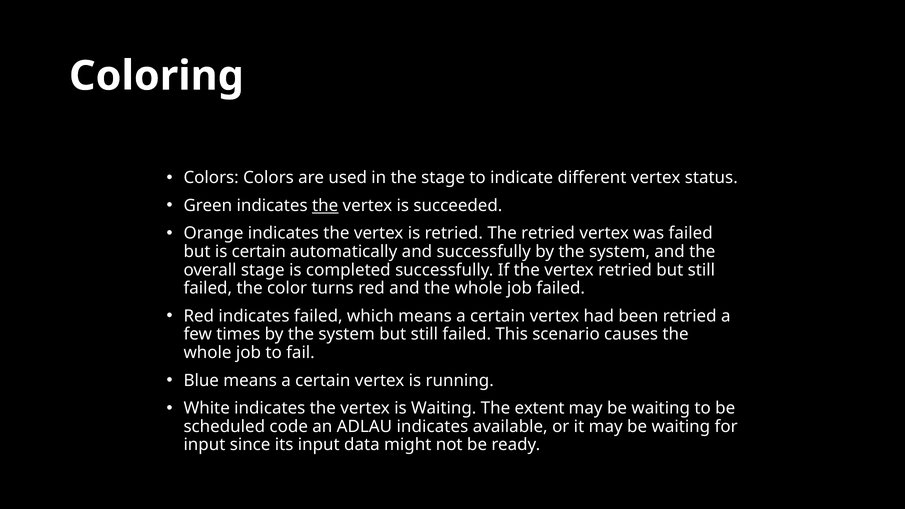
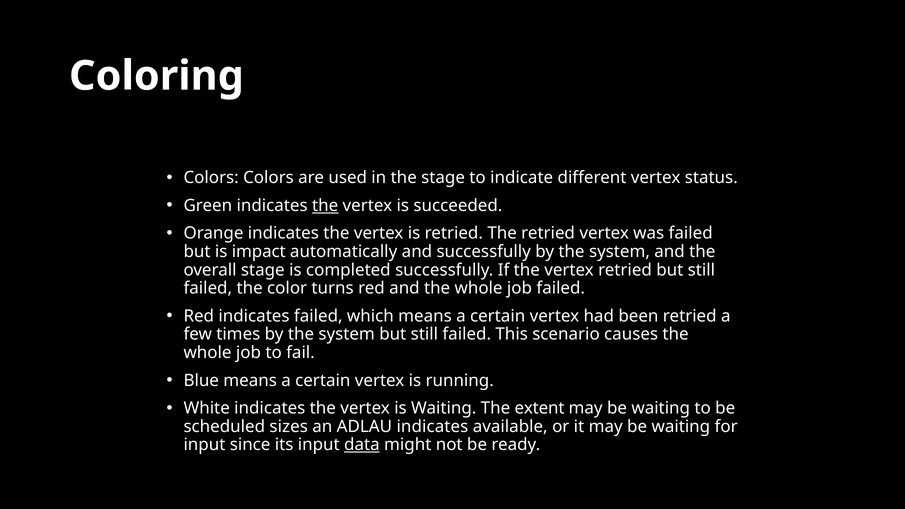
is certain: certain -> impact
code: code -> sizes
data underline: none -> present
